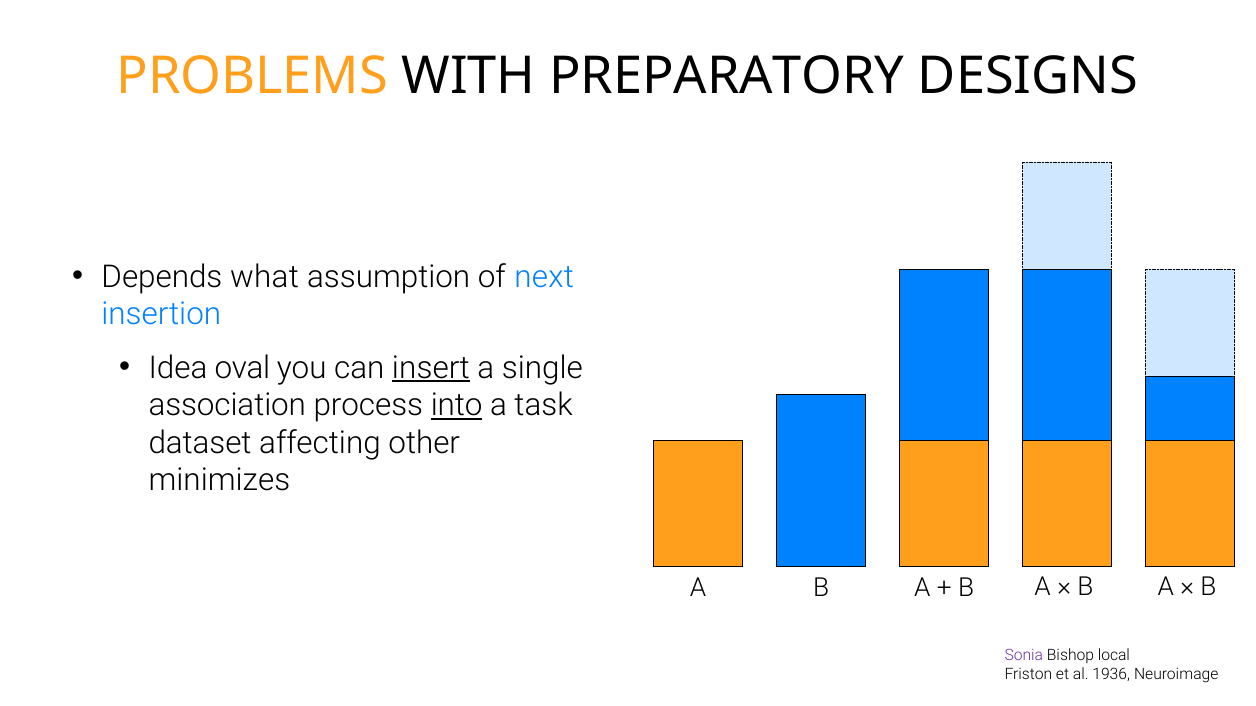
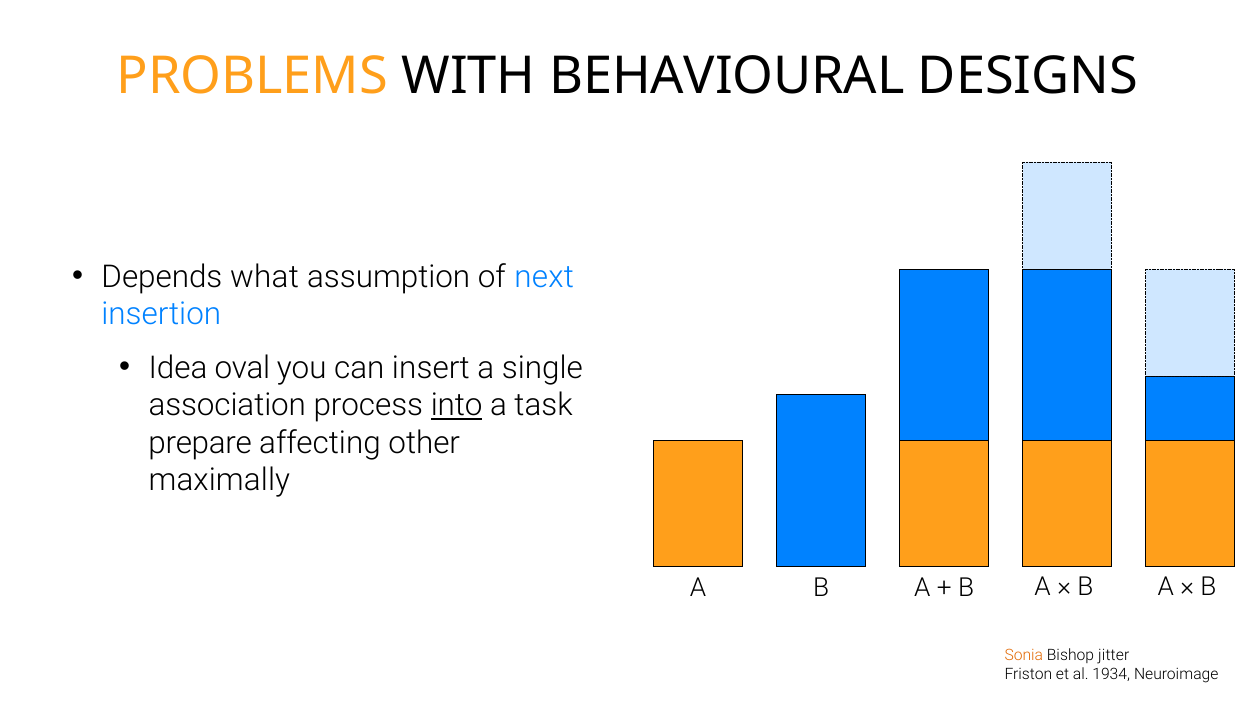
PREPARATORY: PREPARATORY -> BEHAVIOURAL
insert underline: present -> none
dataset: dataset -> prepare
minimizes: minimizes -> maximally
Sonia colour: purple -> orange
local: local -> jitter
1936: 1936 -> 1934
